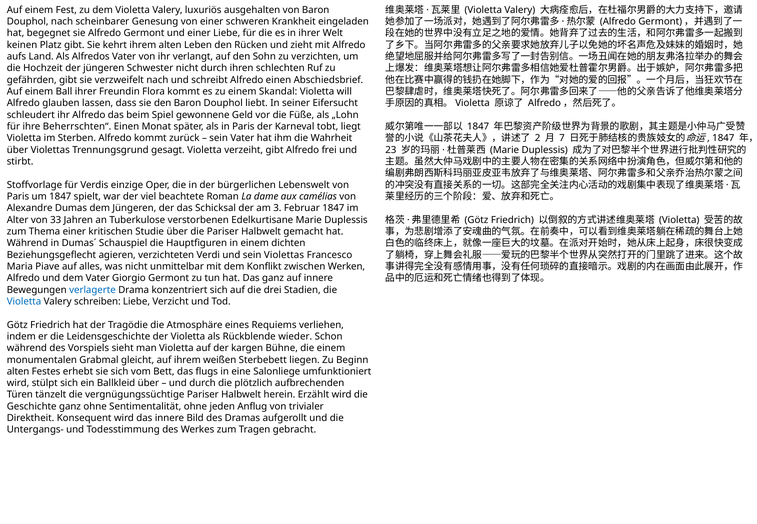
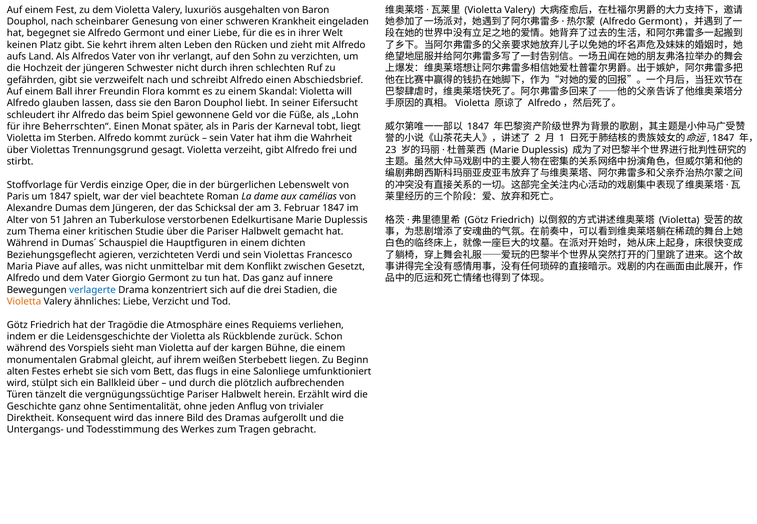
7: 7 -> 1
33: 33 -> 51
Werken: Werken -> Gesetzt
Violetta at (24, 302) colour: blue -> orange
schreiben: schreiben -> ähnliches
Rückblende wieder: wieder -> zurück
